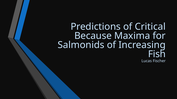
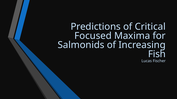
Because: Because -> Focused
